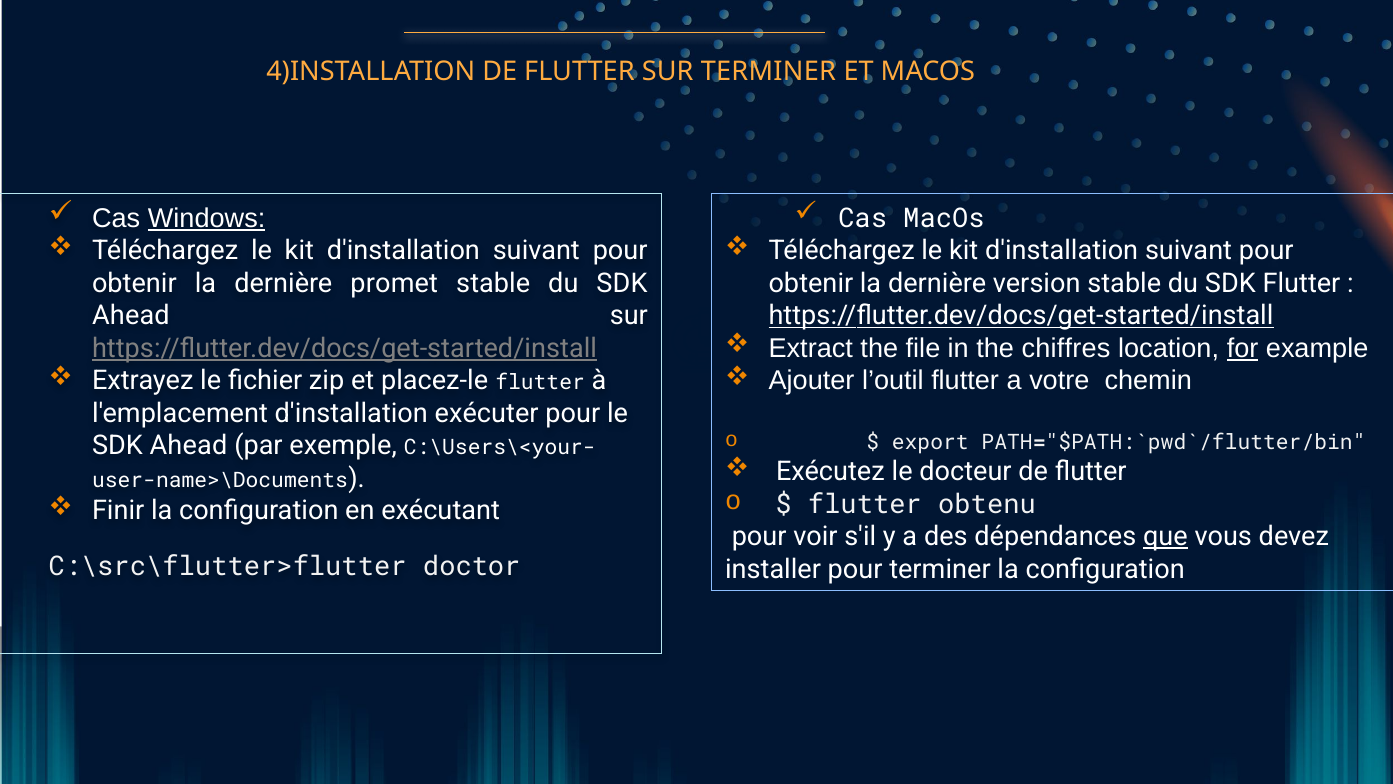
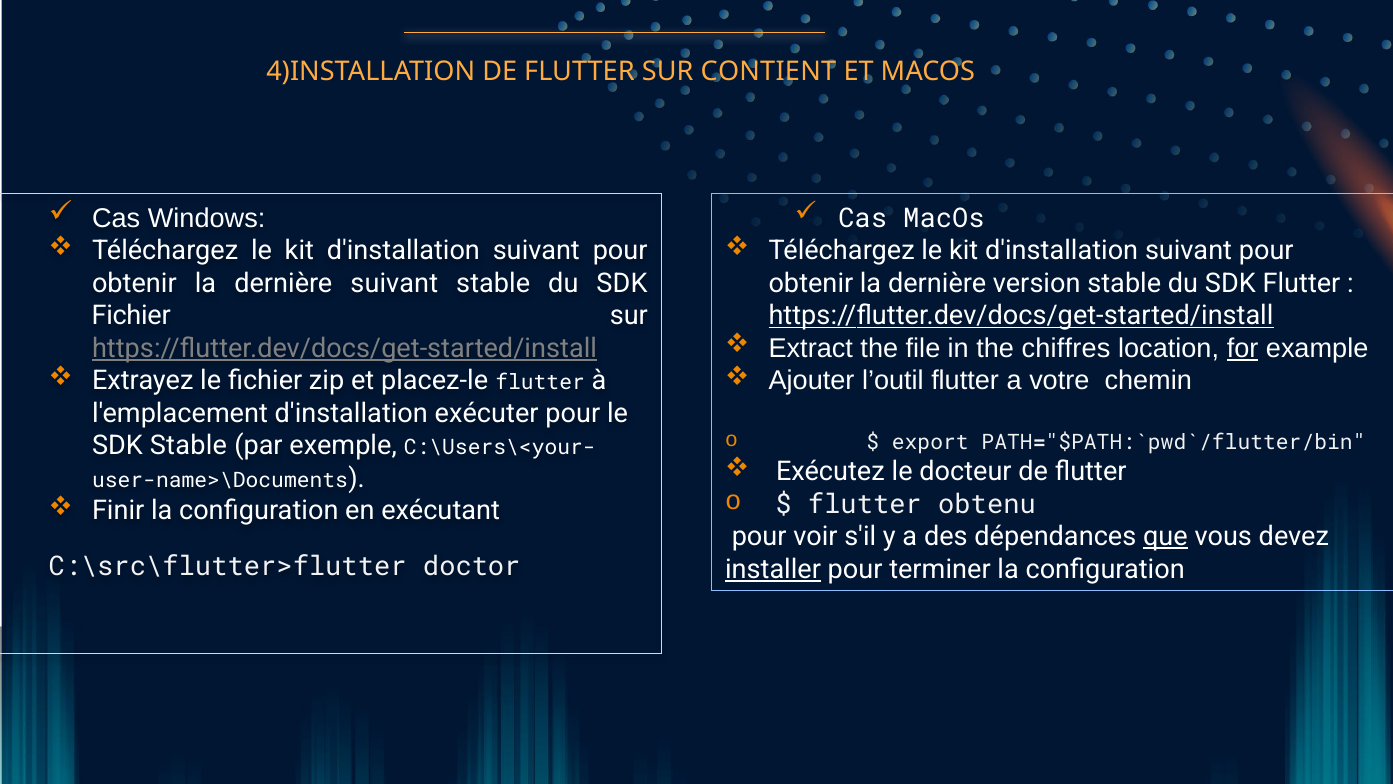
SUR TERMINER: TERMINER -> CONTIENT
Windows underline: present -> none
dernière promet: promet -> suivant
Ahead at (131, 316): Ahead -> Fichier
Ahead at (188, 446): Ahead -> Stable
installer underline: none -> present
